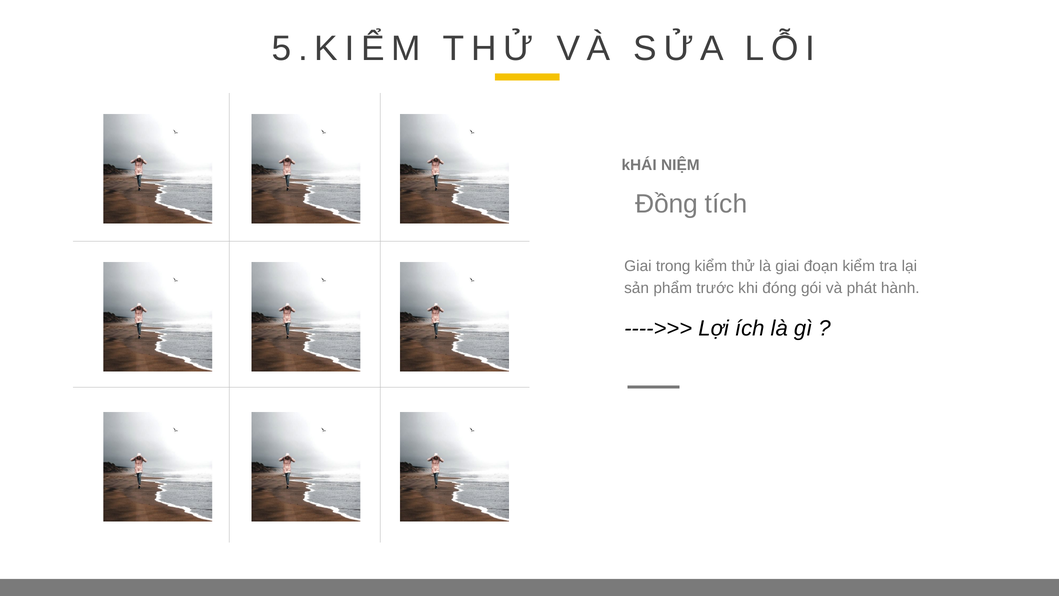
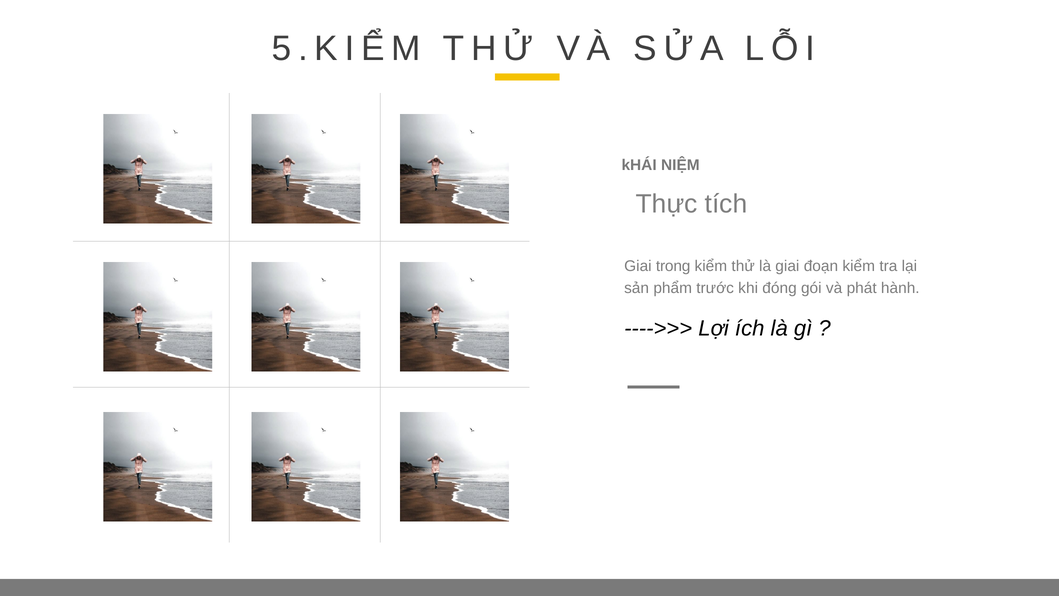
Đồng: Đồng -> Thực
